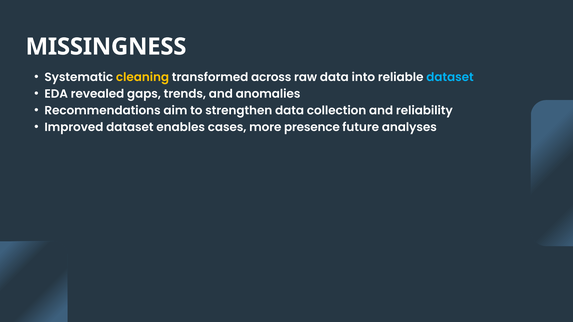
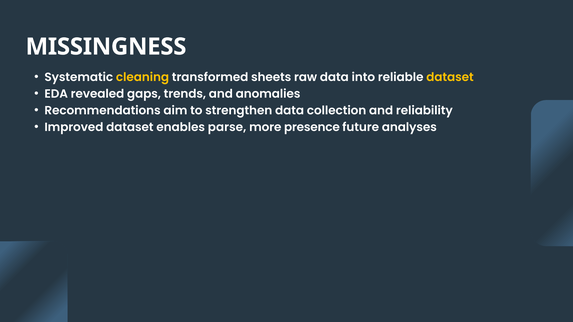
across: across -> sheets
dataset at (450, 77) colour: light blue -> yellow
cases: cases -> parse
